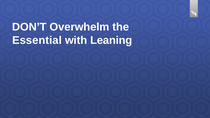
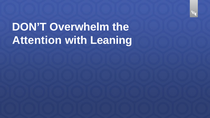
Essential: Essential -> Attention
